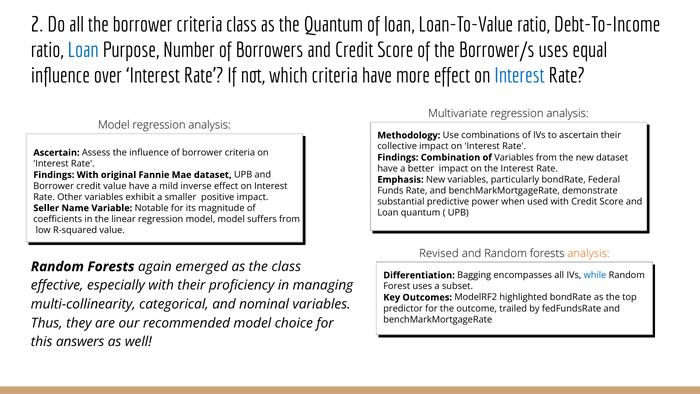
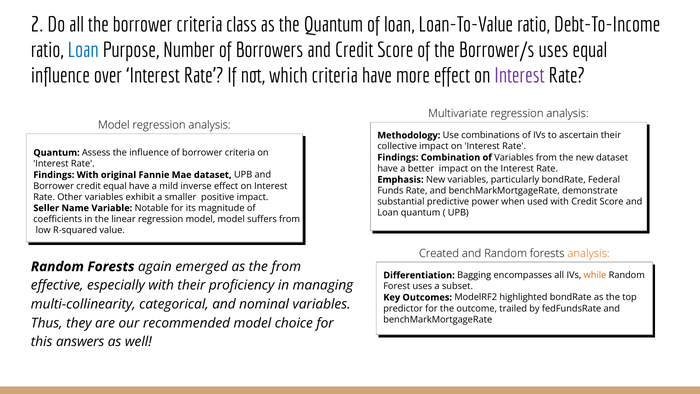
Interest at (519, 76) colour: blue -> purple
Ascertain at (56, 153): Ascertain -> Quantum
credit value: value -> equal
Revised: Revised -> Created
the class: class -> from
while colour: blue -> orange
